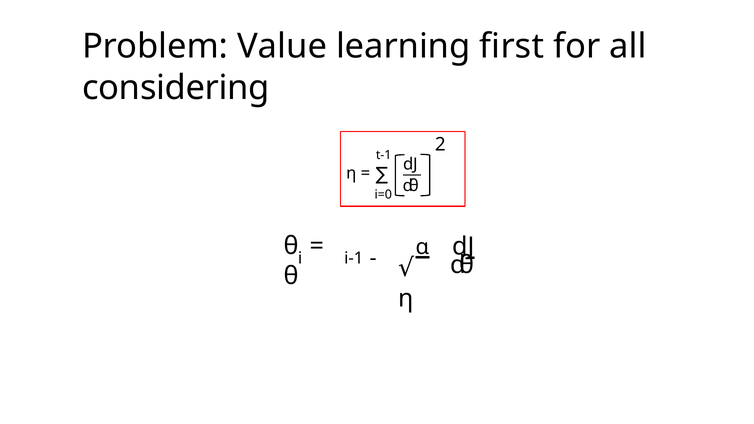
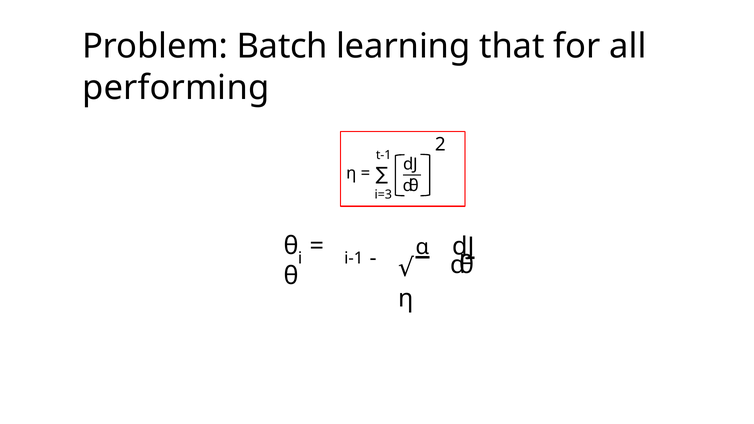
Value: Value -> Batch
first: first -> that
considering: considering -> performing
i=0: i=0 -> i=3
